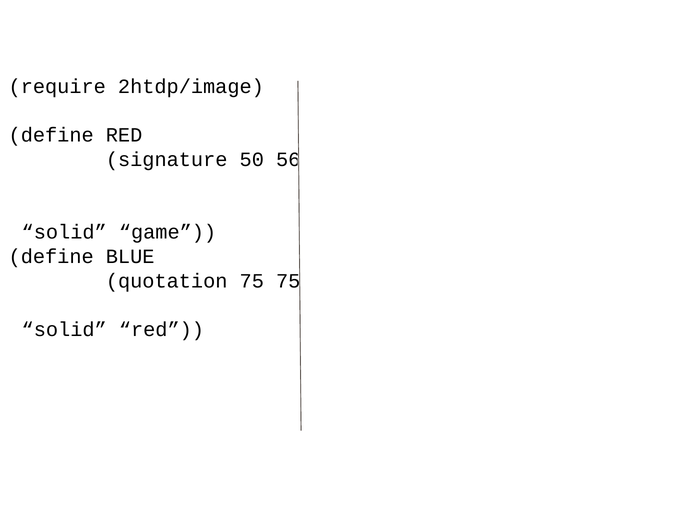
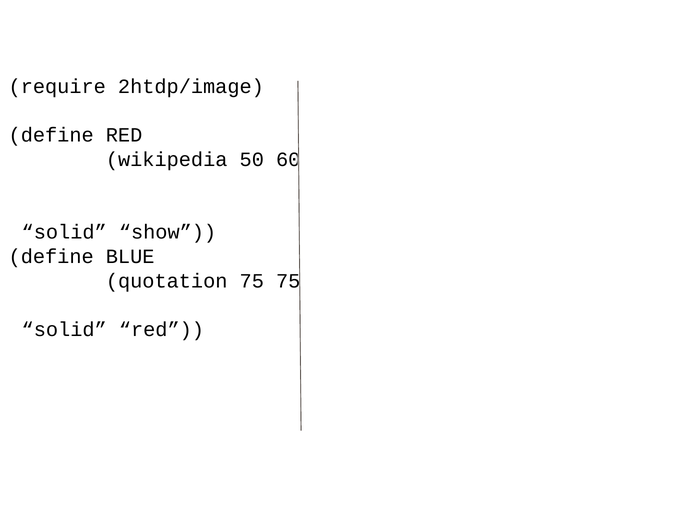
signature: signature -> wikipedia
56: 56 -> 60
game: game -> show
